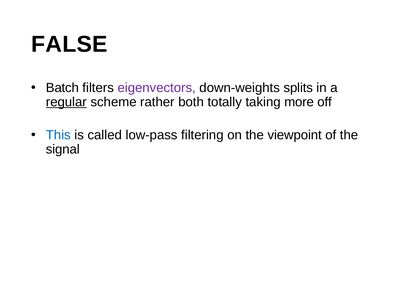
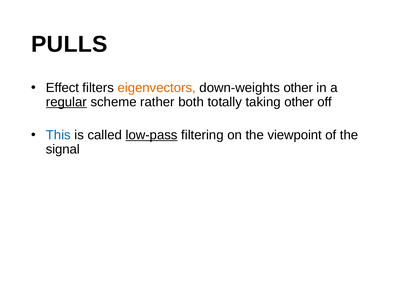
FALSE: FALSE -> PULLS
Batch: Batch -> Effect
eigenvectors colour: purple -> orange
down-weights splits: splits -> other
taking more: more -> other
low-pass underline: none -> present
